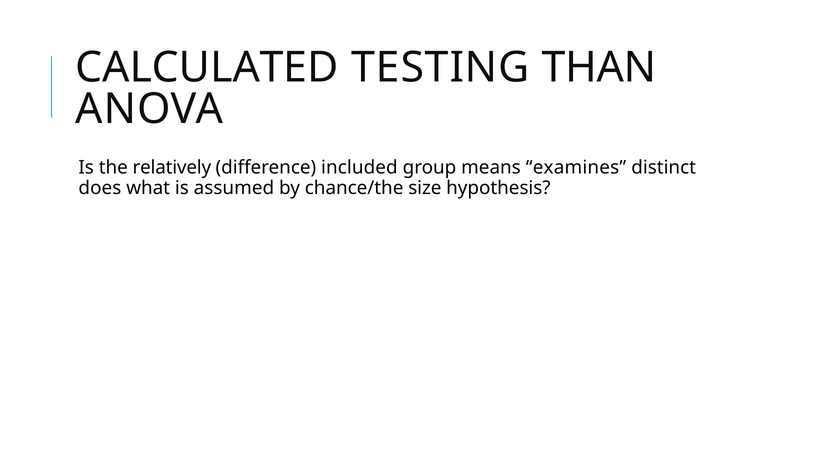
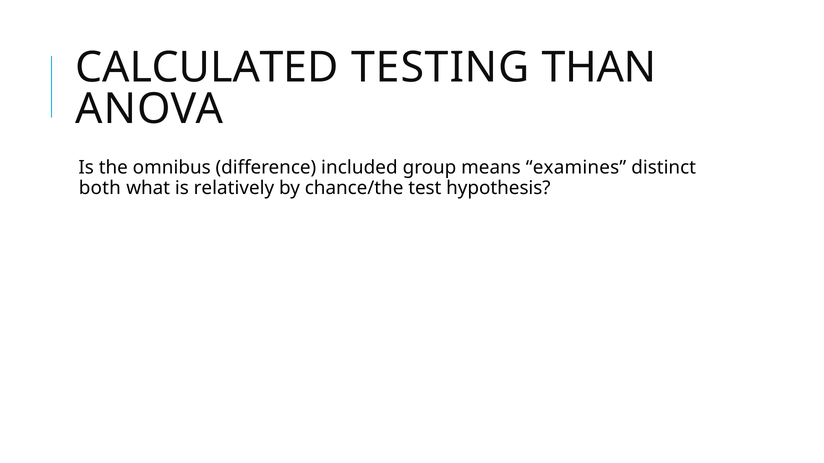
relatively: relatively -> omnibus
does: does -> both
assumed: assumed -> relatively
size: size -> test
